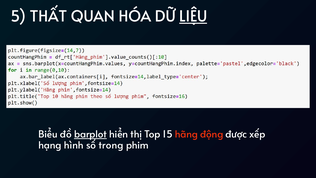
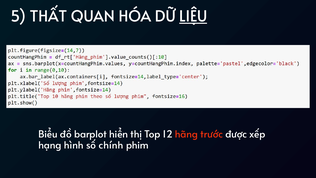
barplot underline: present -> none
15: 15 -> 12
động: động -> trước
trong: trong -> chính
